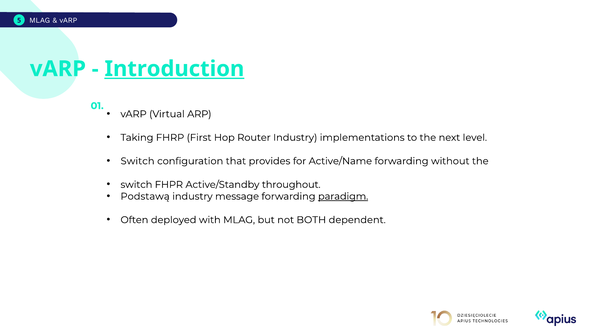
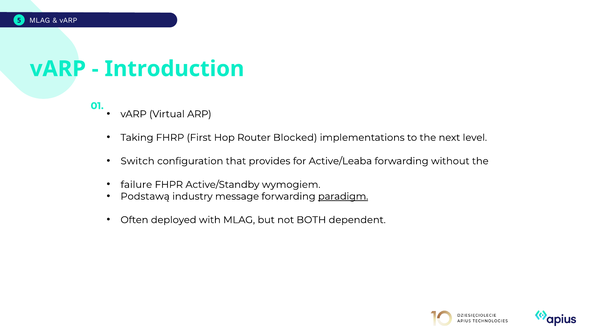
Introduction underline: present -> none
Router Industry: Industry -> Blocked
Active/Name: Active/Name -> Active/Leaba
switch at (136, 185): switch -> failure
throughout: throughout -> wymogiem
